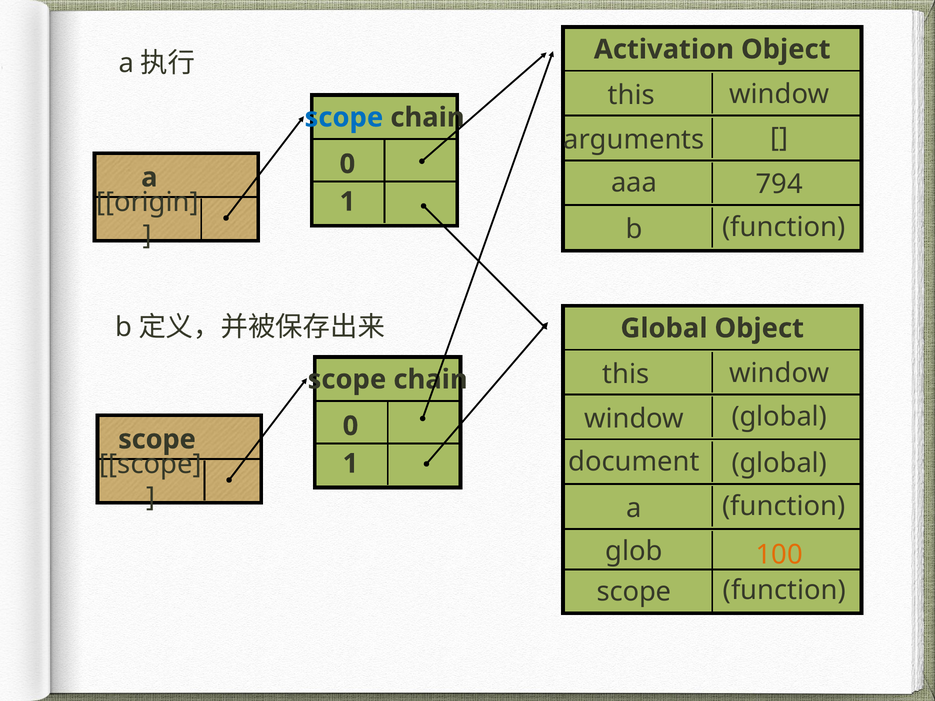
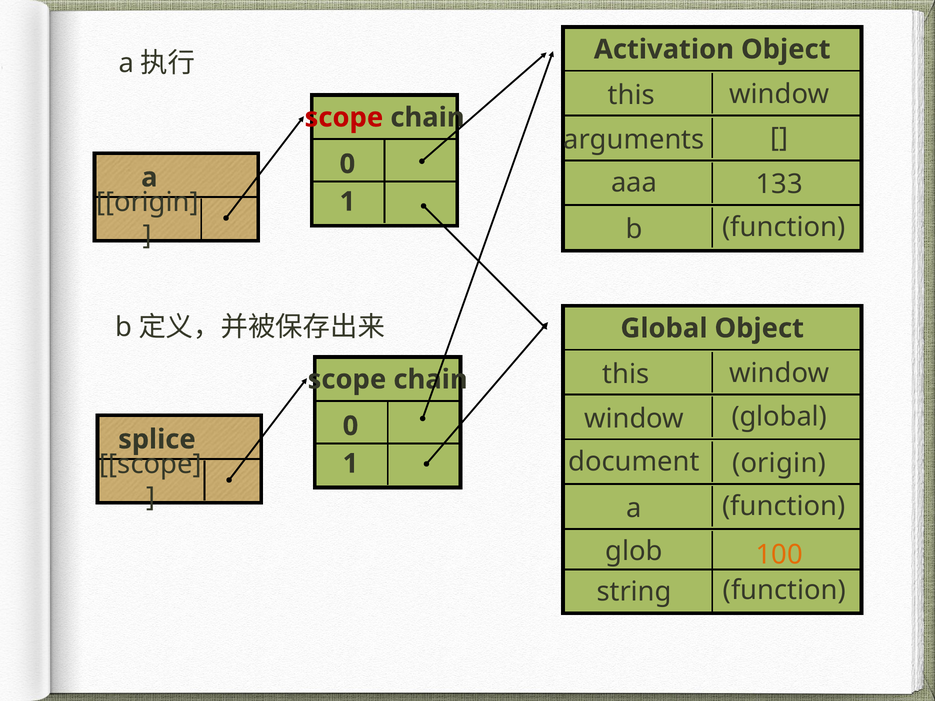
scope at (344, 118) colour: blue -> red
794: 794 -> 133
scope at (157, 440): scope -> splice
document global: global -> origin
scope at (634, 592): scope -> string
